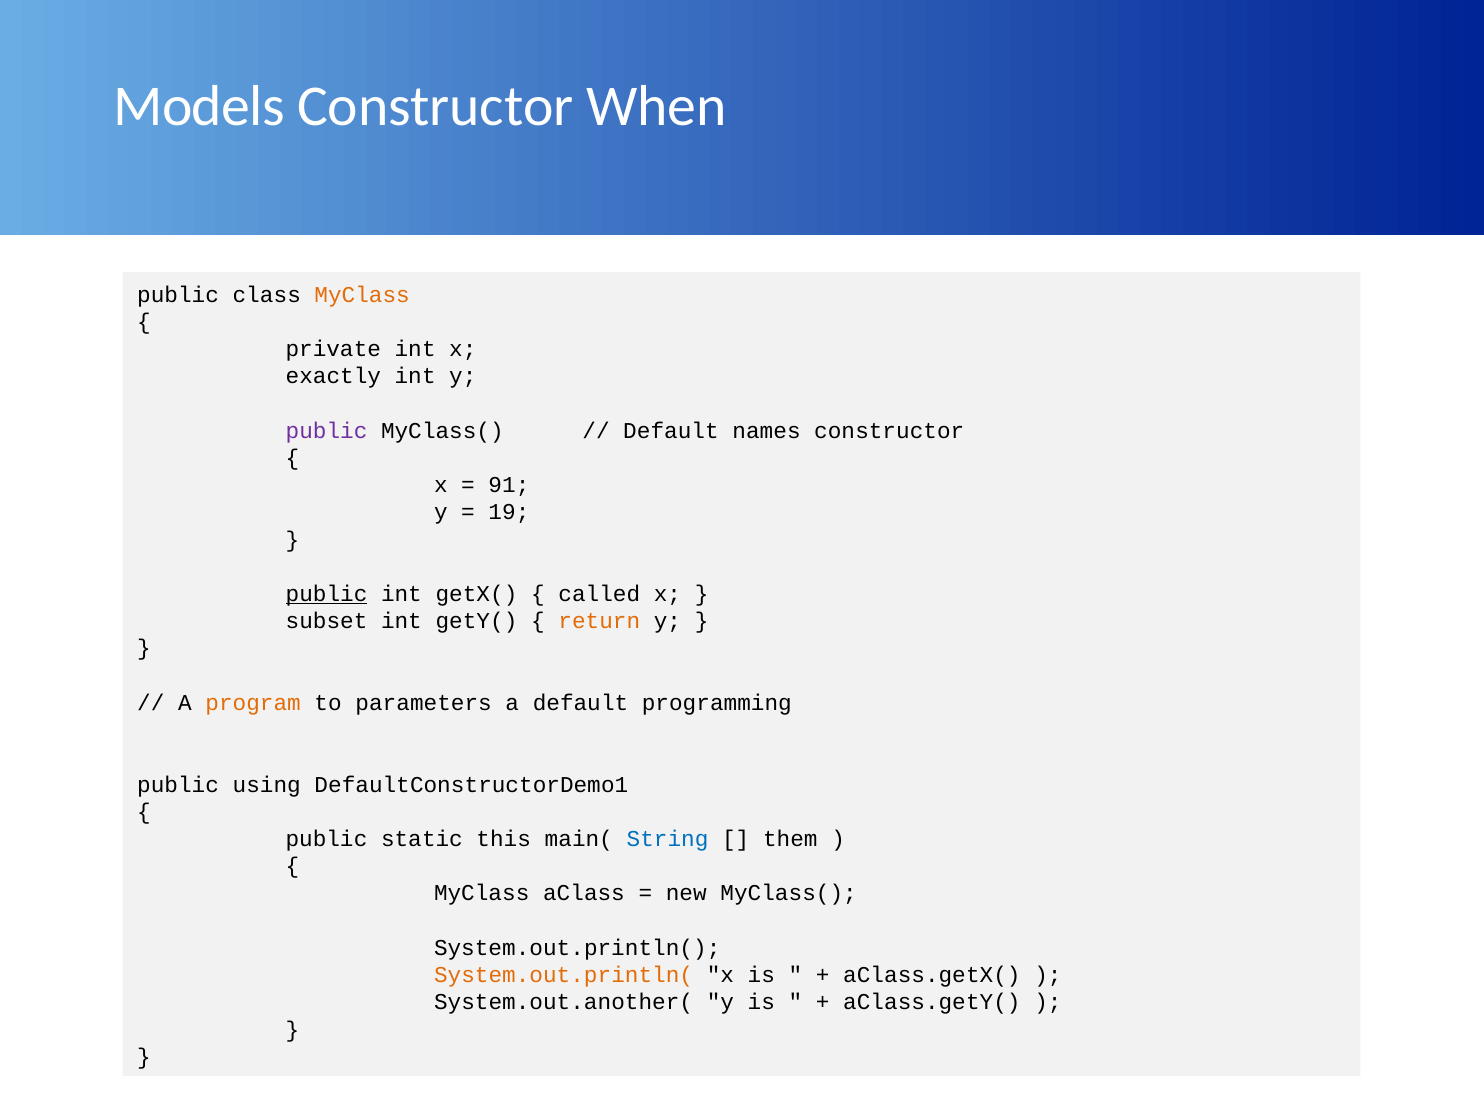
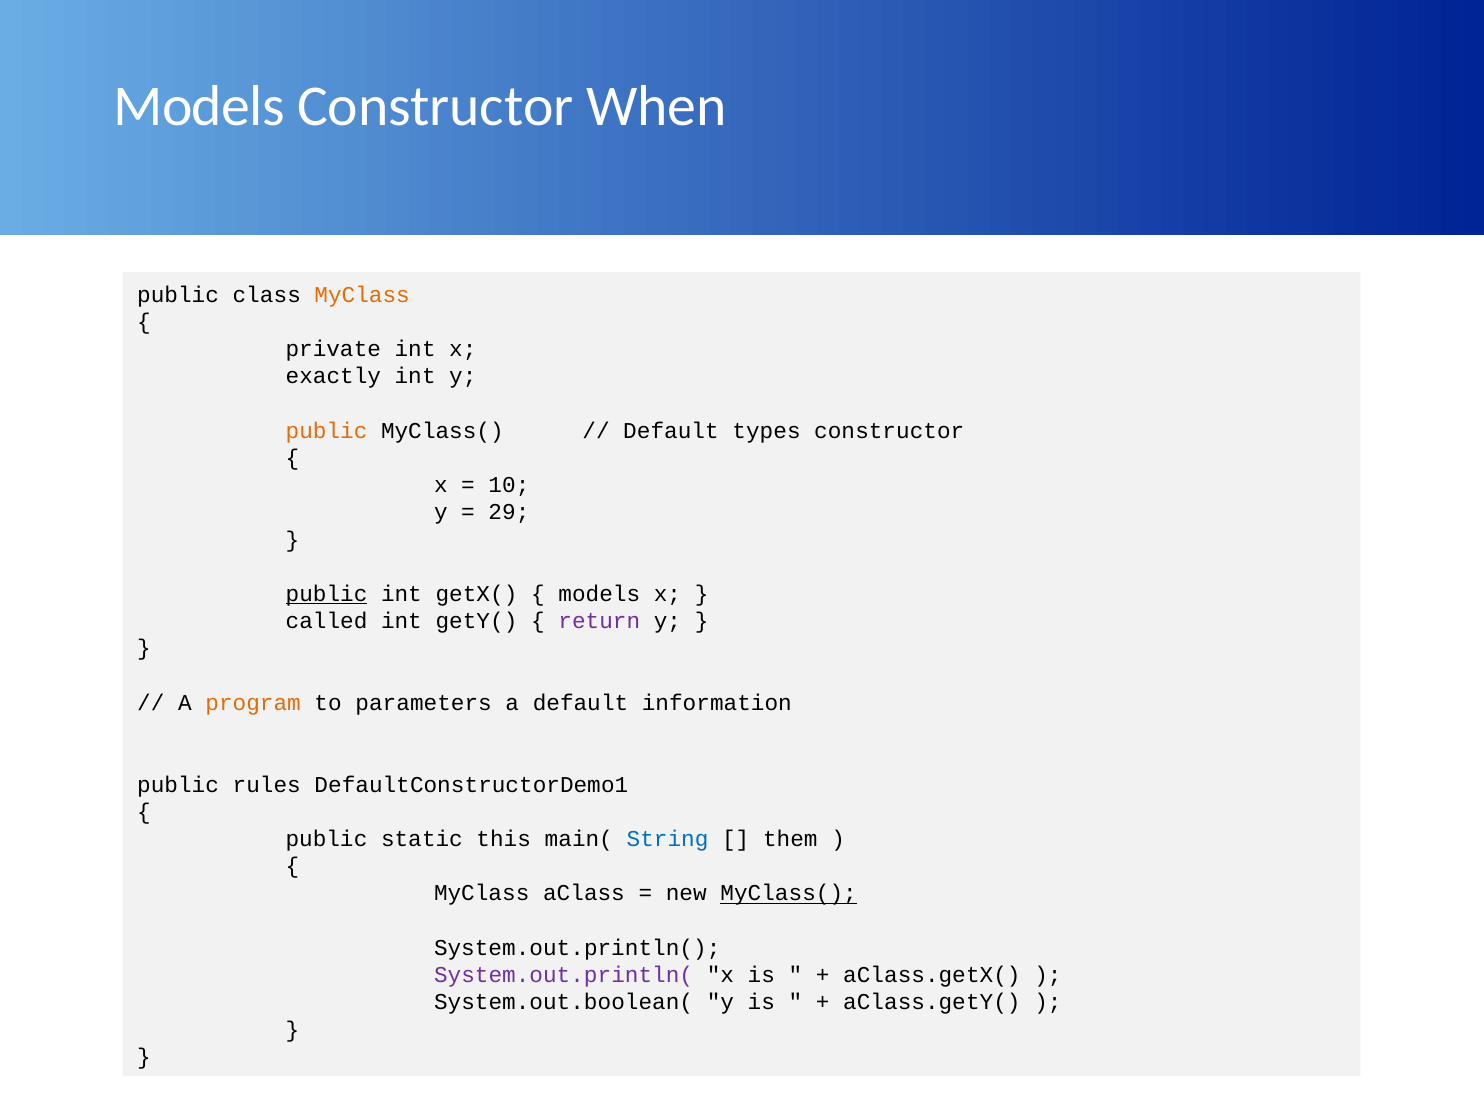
public at (327, 431) colour: purple -> orange
names: names -> types
91: 91 -> 10
19: 19 -> 29
called at (599, 594): called -> models
subset: subset -> called
return colour: orange -> purple
programming: programming -> information
using: using -> rules
MyClass( at (789, 893) underline: none -> present
System.out.println( at (564, 975) colour: orange -> purple
System.out.another(: System.out.another( -> System.out.boolean(
